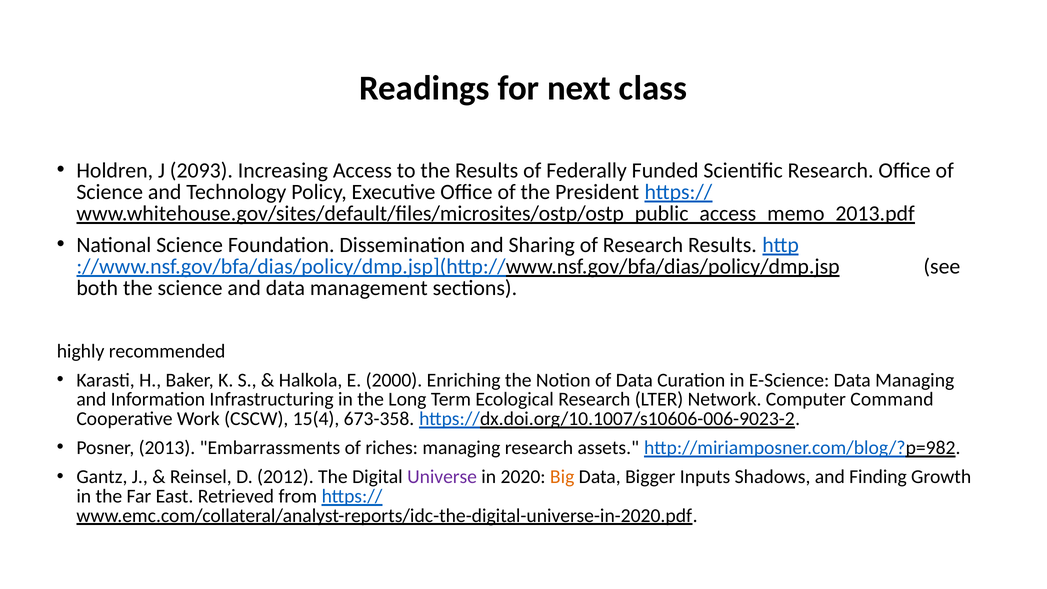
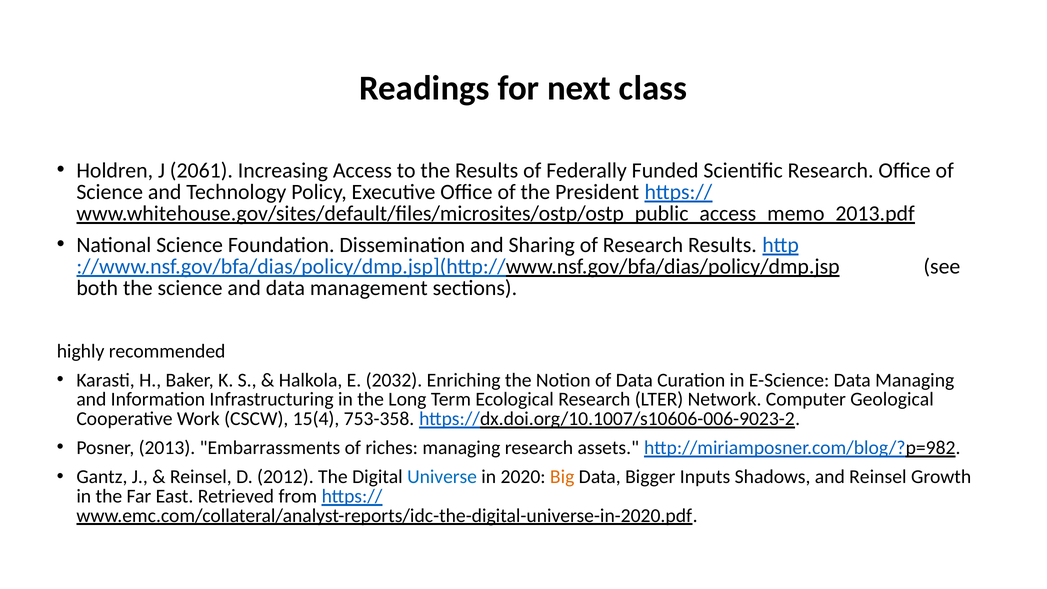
2093: 2093 -> 2061
2000: 2000 -> 2032
Command: Command -> Geological
673-358: 673-358 -> 753-358
Universe colour: purple -> blue
and Finding: Finding -> Reinsel
